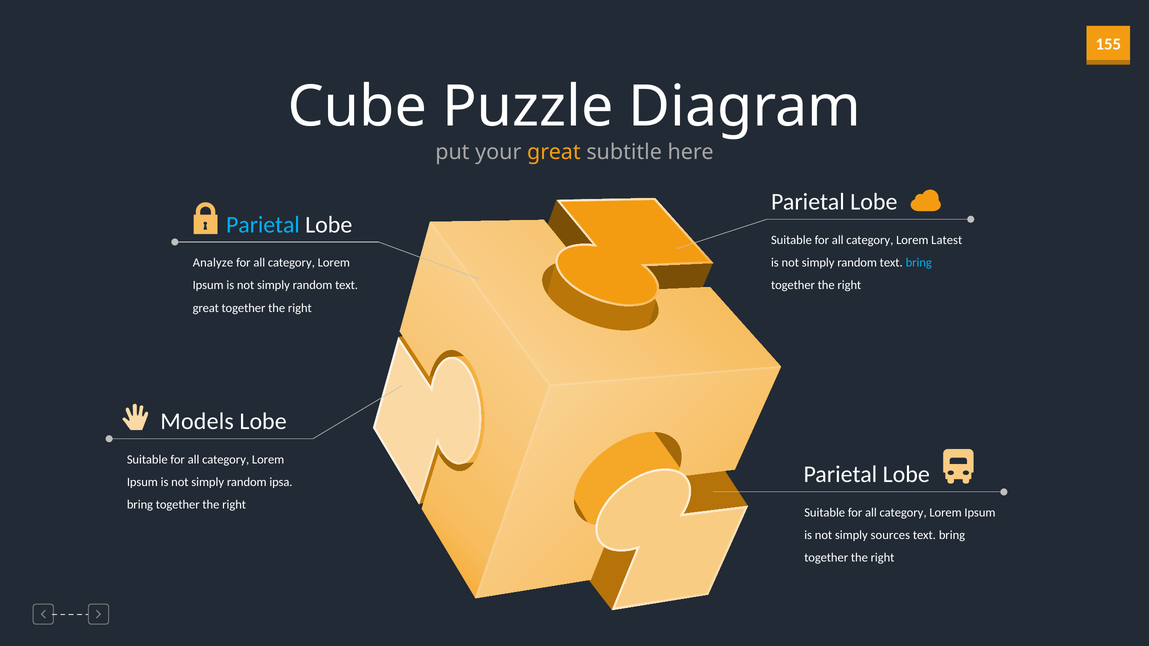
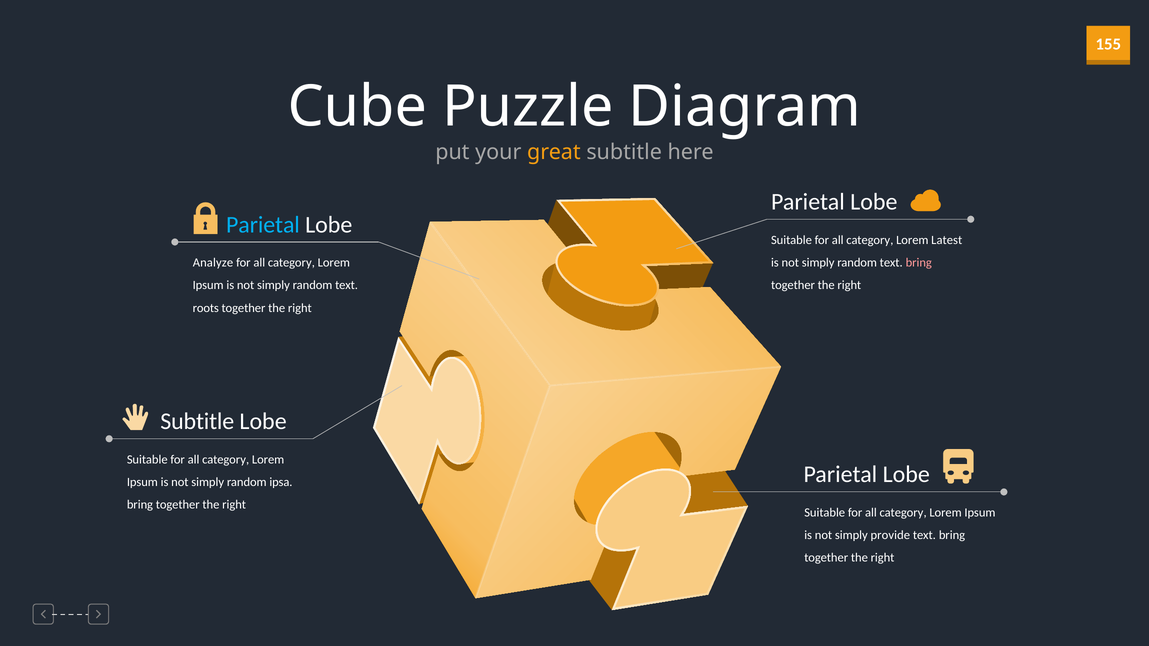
bring at (919, 263) colour: light blue -> pink
great at (206, 308): great -> roots
Models at (197, 422): Models -> Subtitle
sources: sources -> provide
